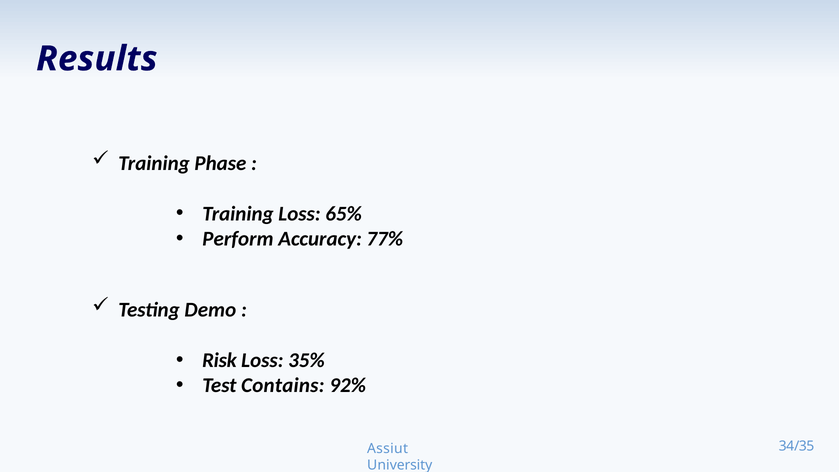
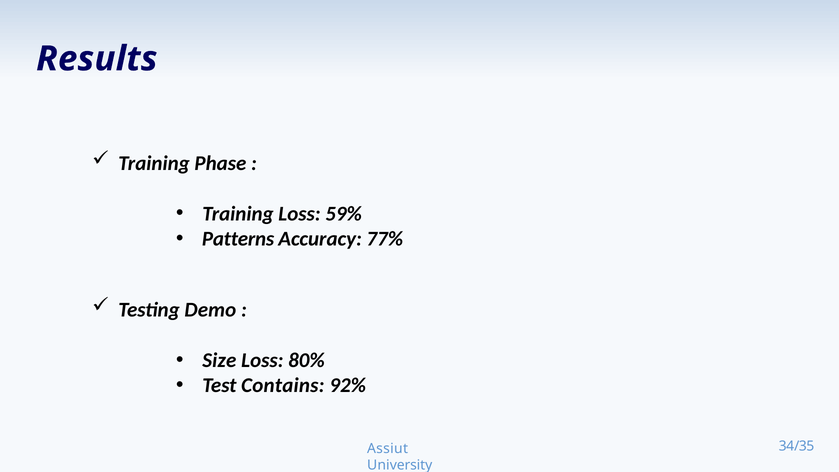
65%: 65% -> 59%
Perform: Perform -> Patterns
Risk: Risk -> Size
35%: 35% -> 80%
